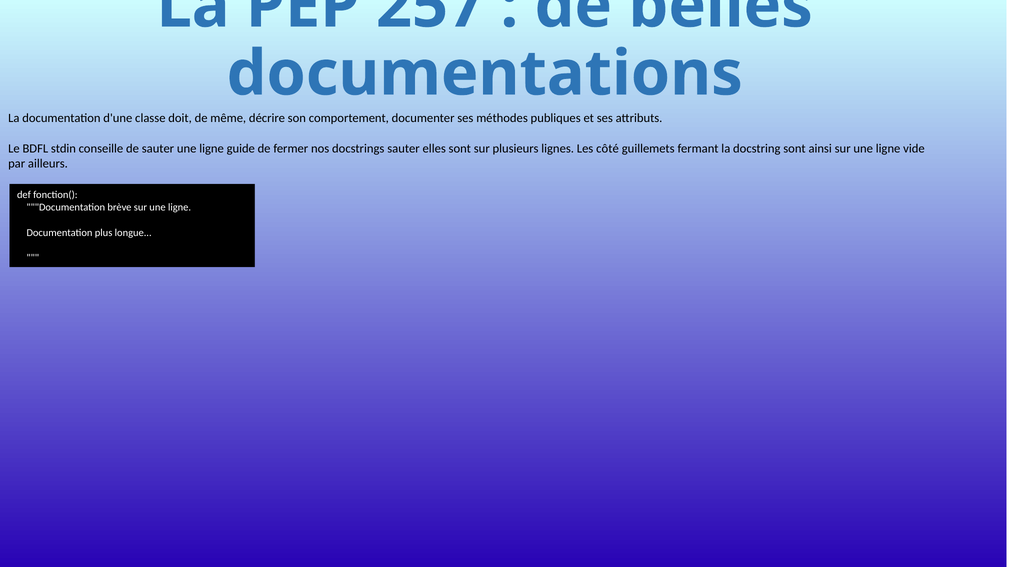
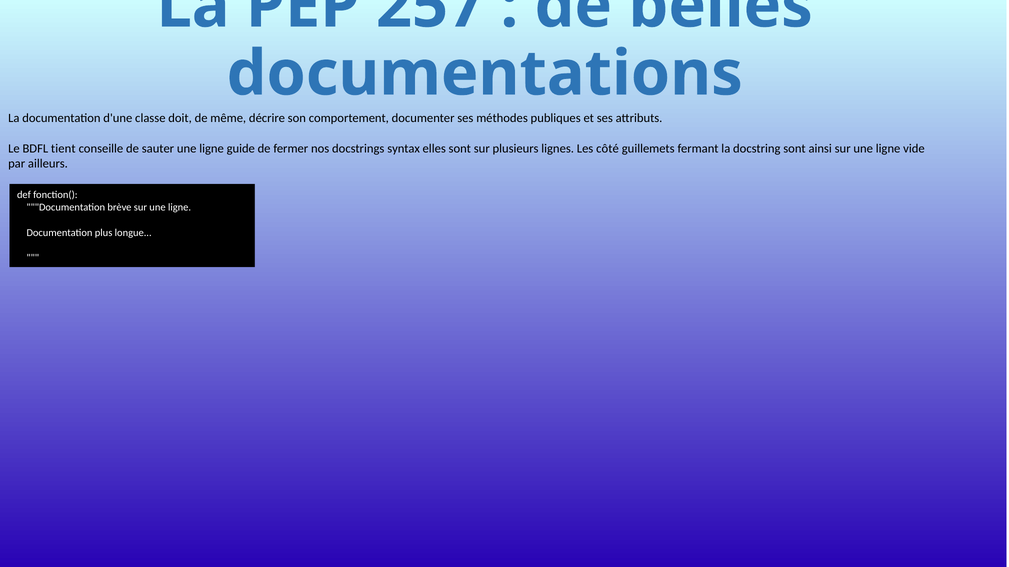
stdin: stdin -> tient
docstrings sauter: sauter -> syntax
